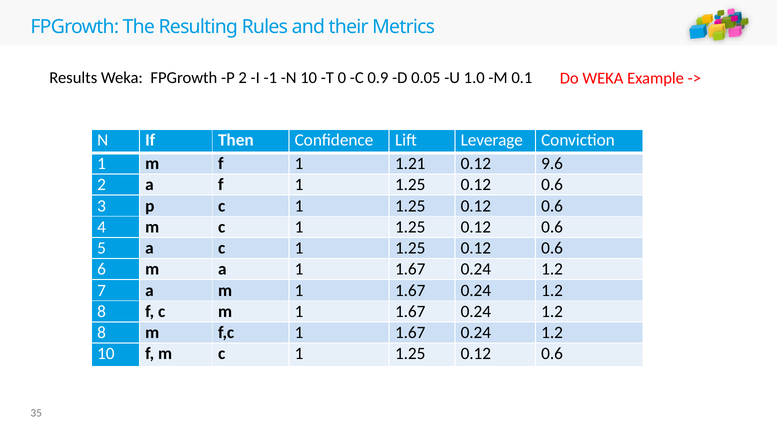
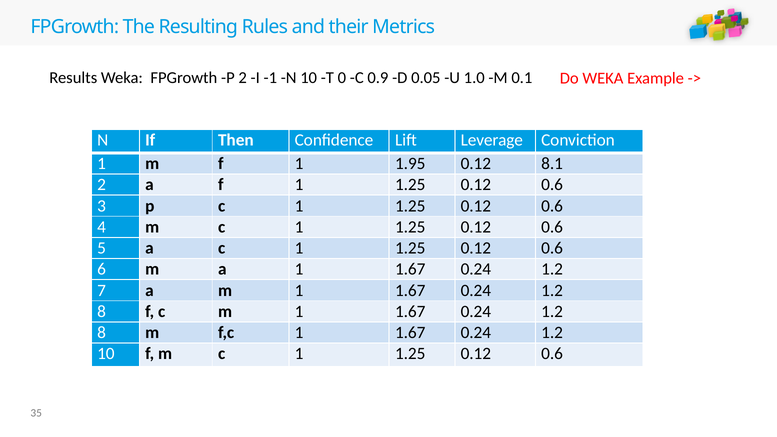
1.21: 1.21 -> 1.95
9.6: 9.6 -> 8.1
